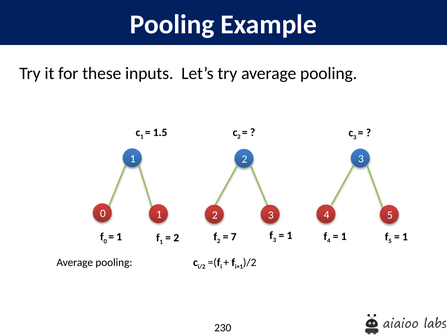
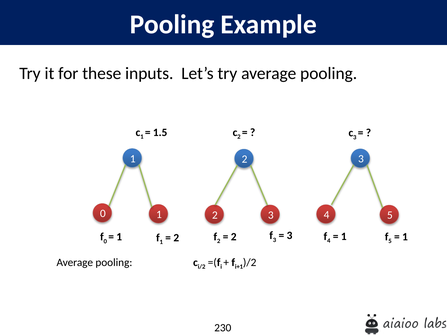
7 at (234, 237): 7 -> 2
1 at (290, 236): 1 -> 3
